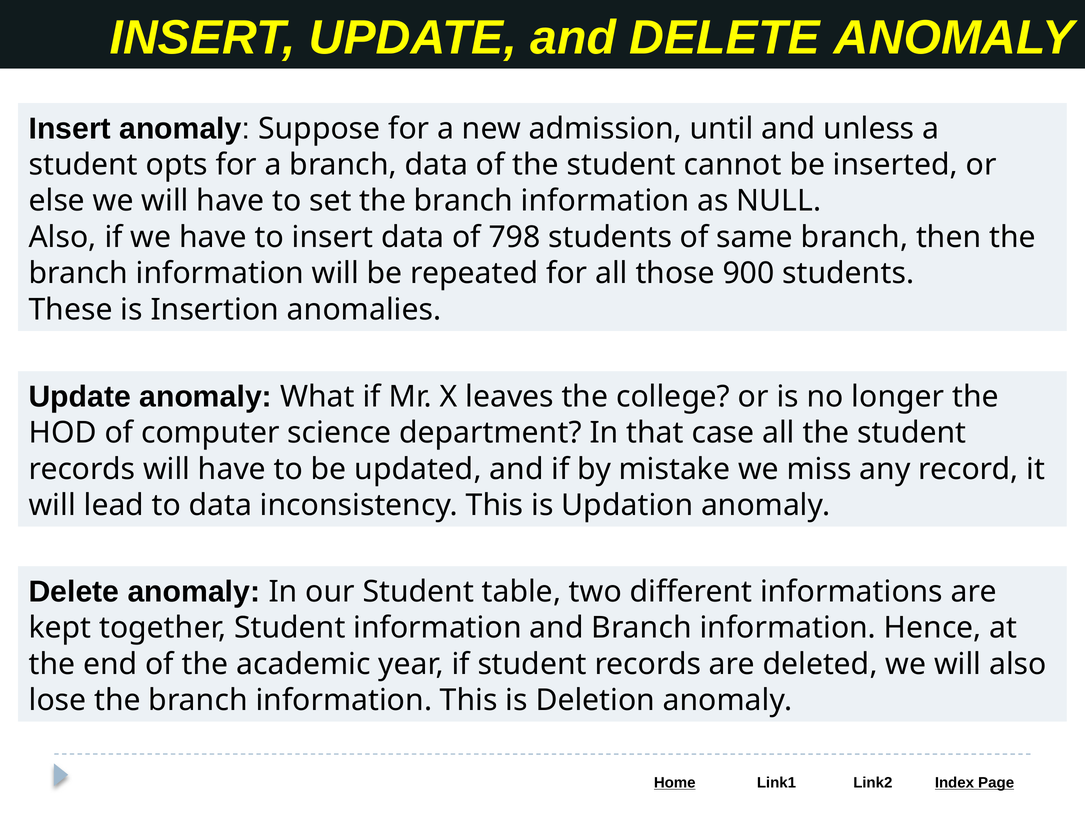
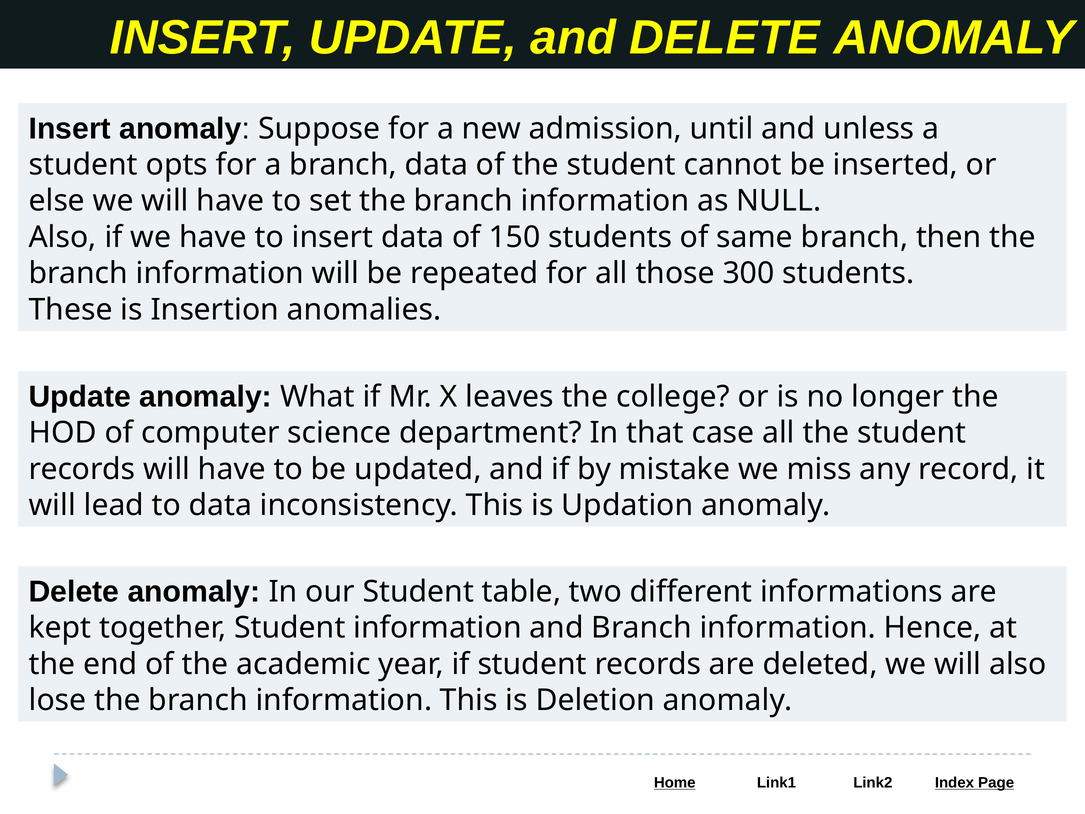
798: 798 -> 150
900: 900 -> 300
